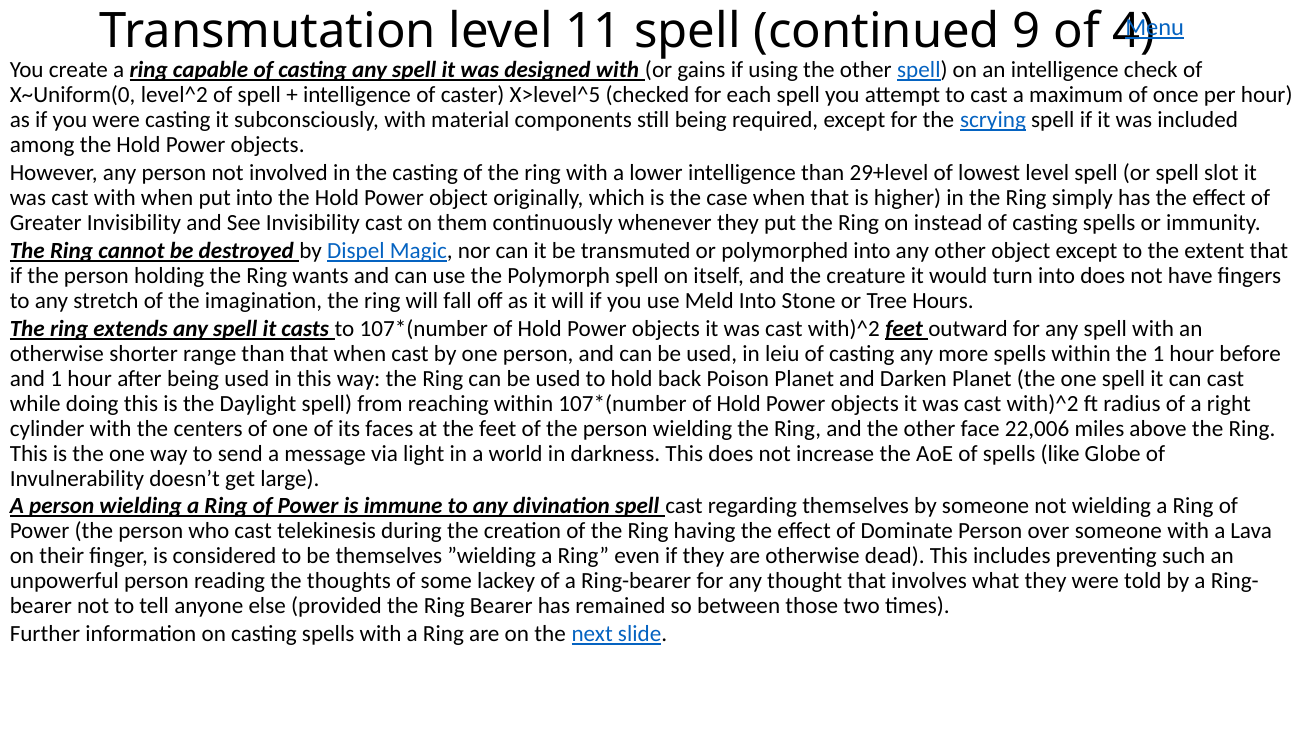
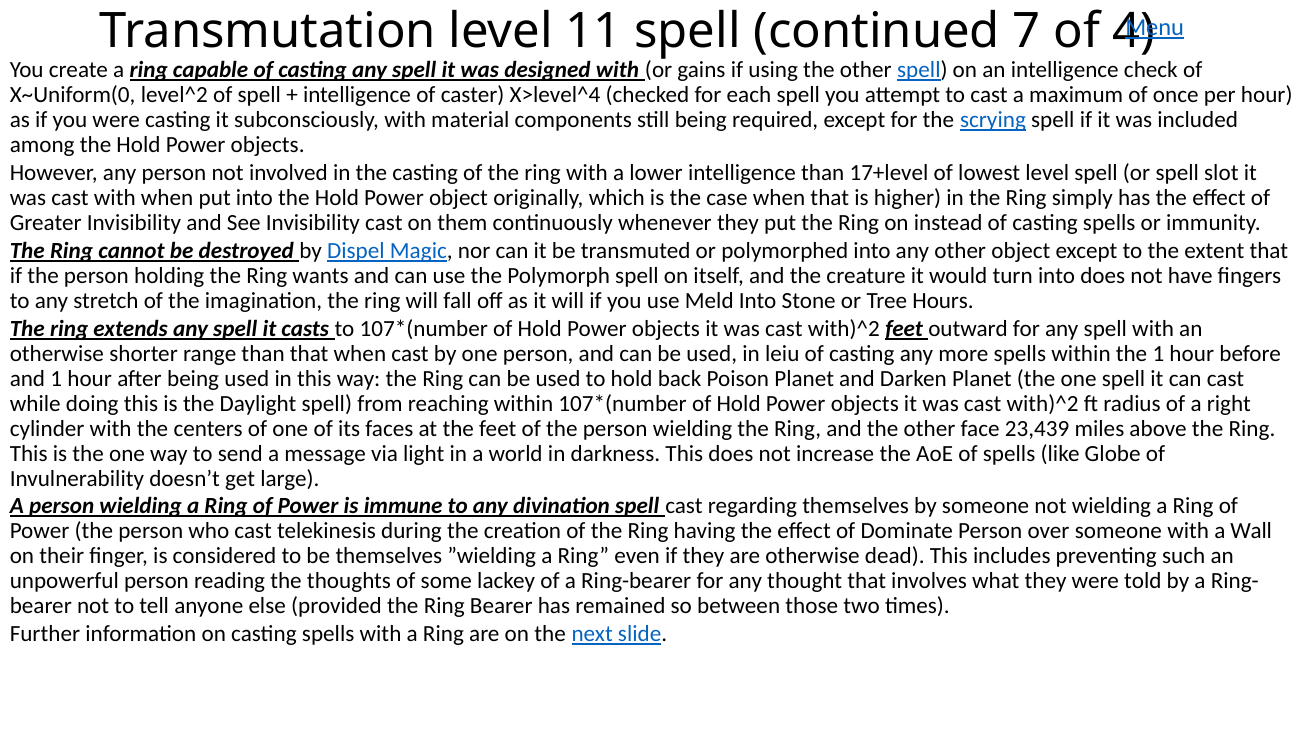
9: 9 -> 7
X>level^5: X>level^5 -> X>level^4
29+level: 29+level -> 17+level
22,006: 22,006 -> 23,439
Lava: Lava -> Wall
